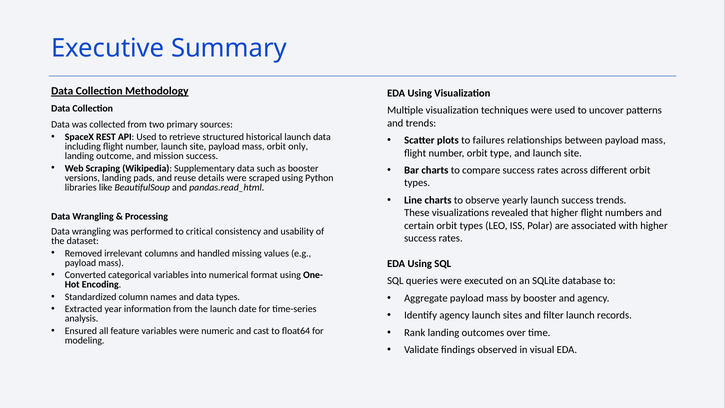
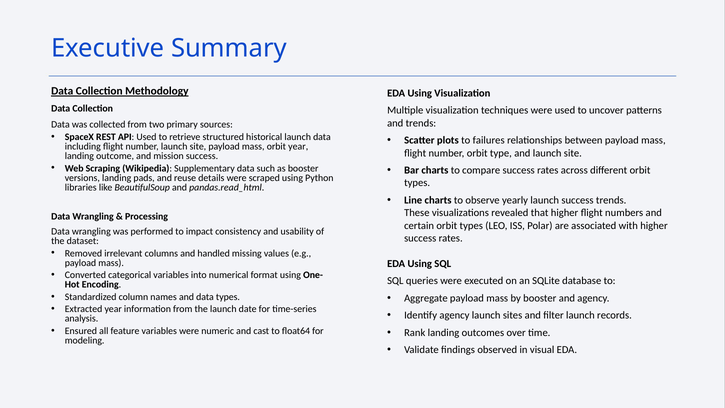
orbit only: only -> year
critical: critical -> impact
